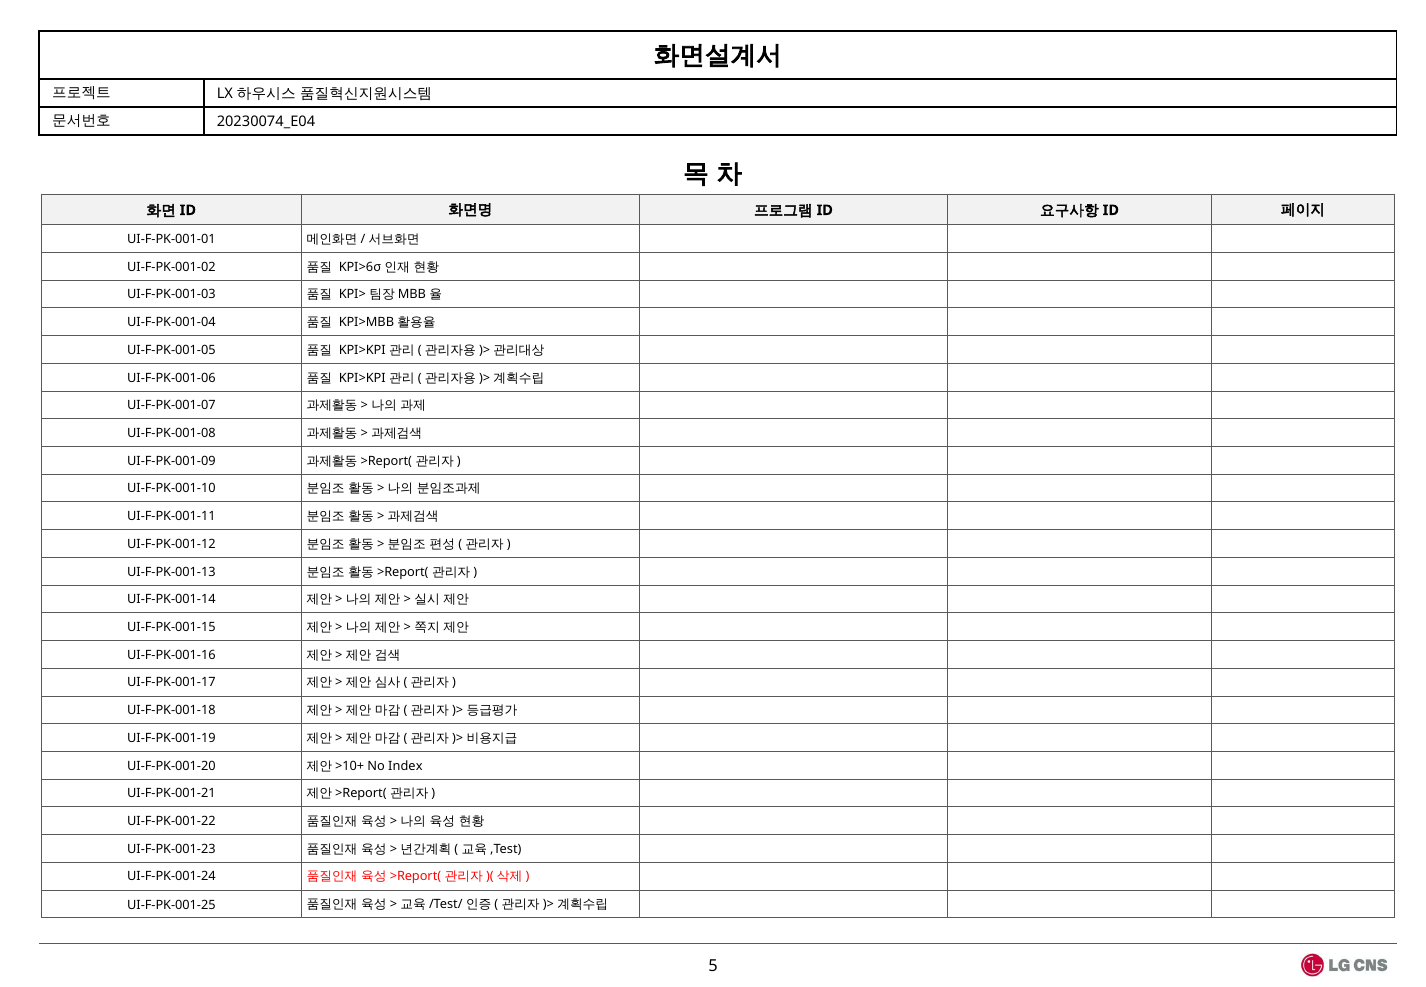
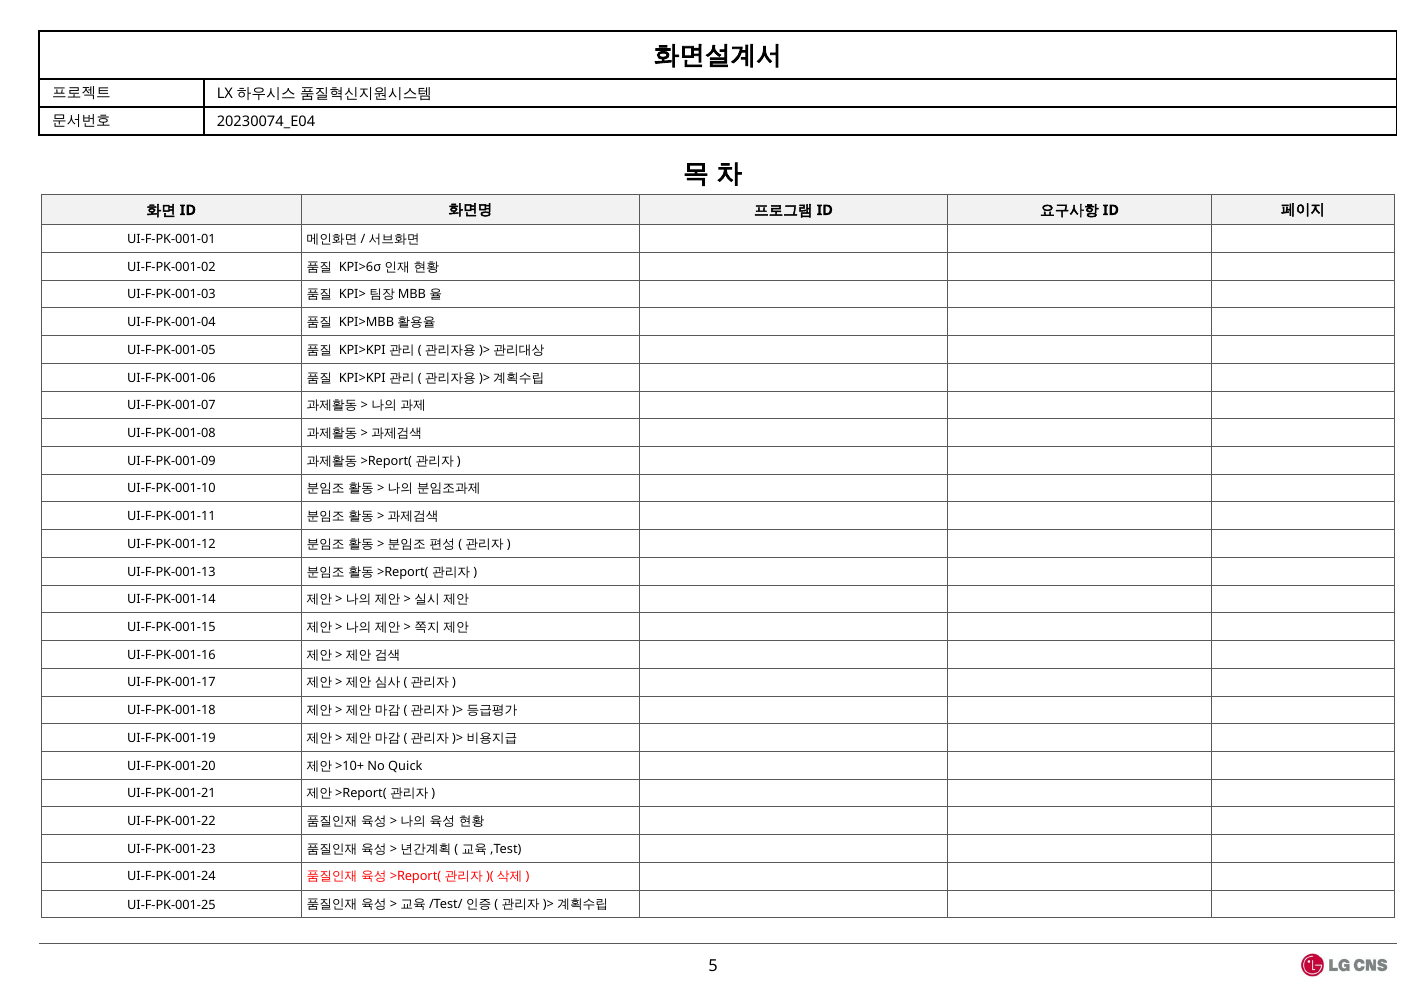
Index: Index -> Quick
